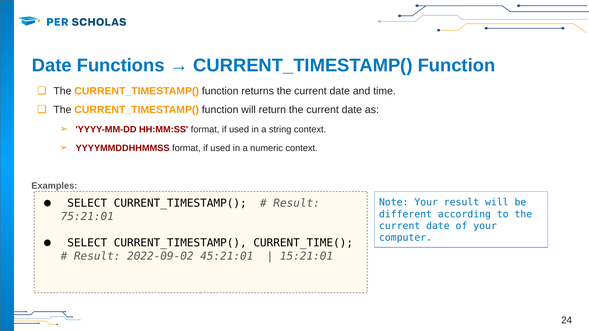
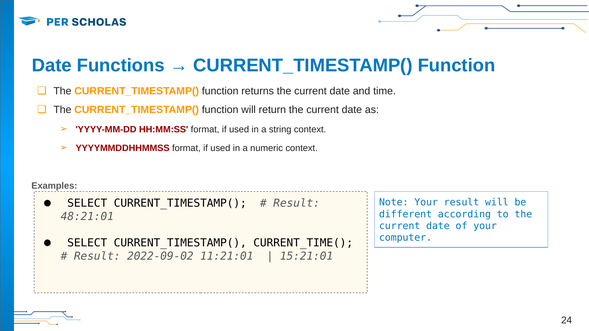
75:21:01: 75:21:01 -> 48:21:01
45:21:01: 45:21:01 -> 11:21:01
